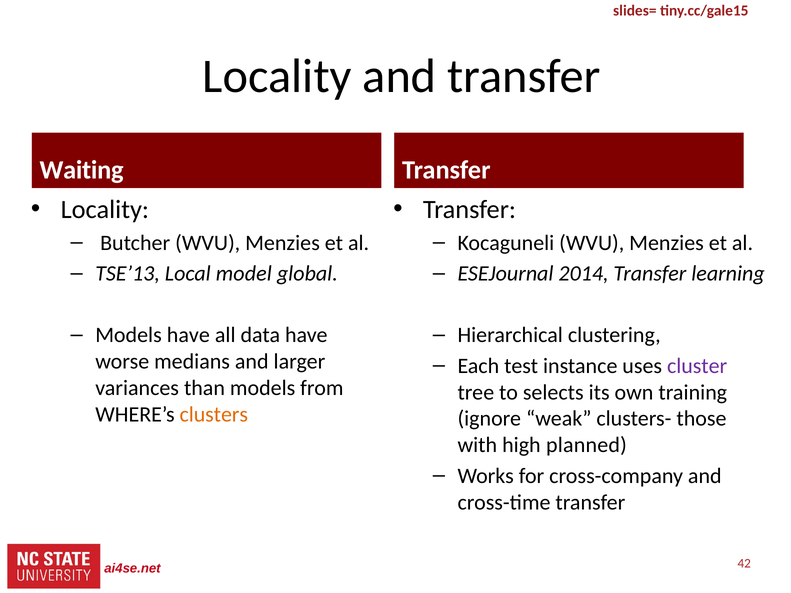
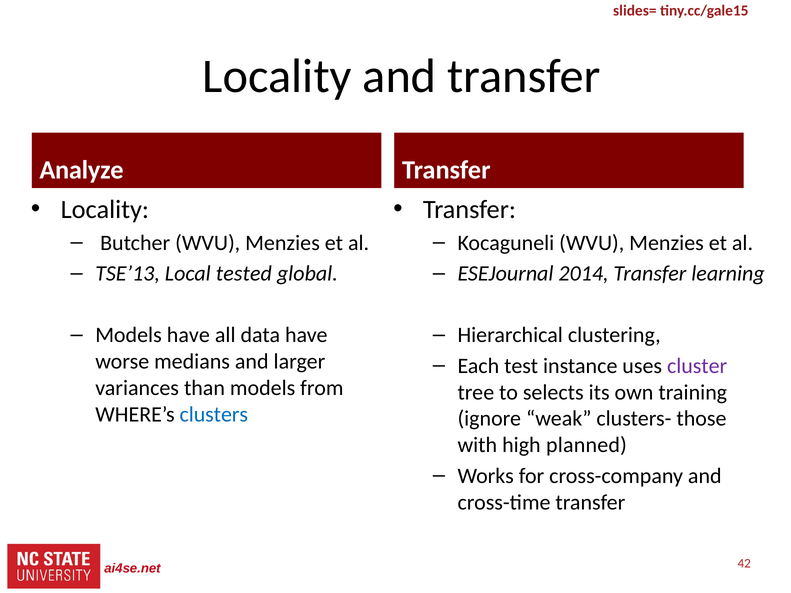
Waiting: Waiting -> Analyze
model: model -> tested
clusters colour: orange -> blue
